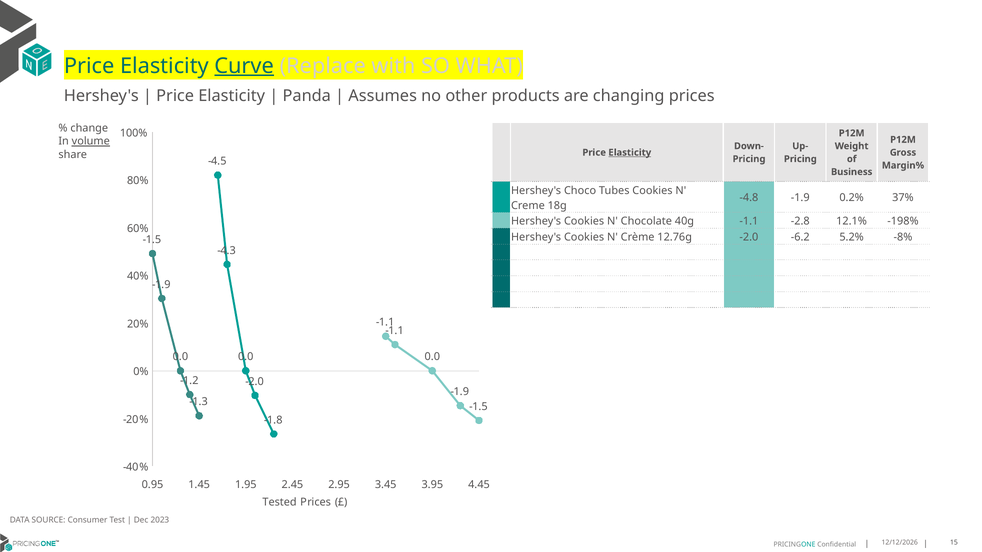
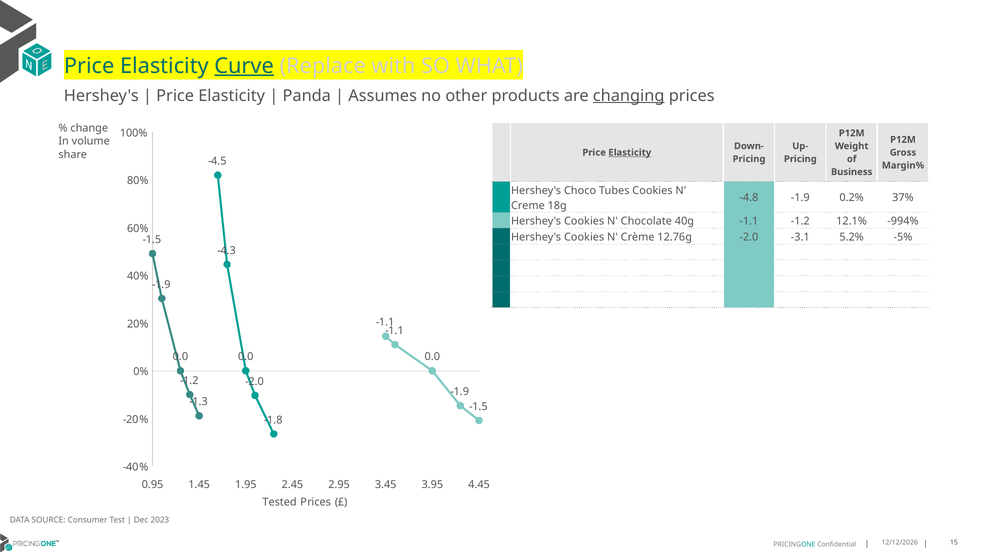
changing underline: none -> present
volume underline: present -> none
-1.1 -2.8: -2.8 -> -1.2
-198%: -198% -> -994%
-6.2: -6.2 -> -3.1
-8%: -8% -> -5%
